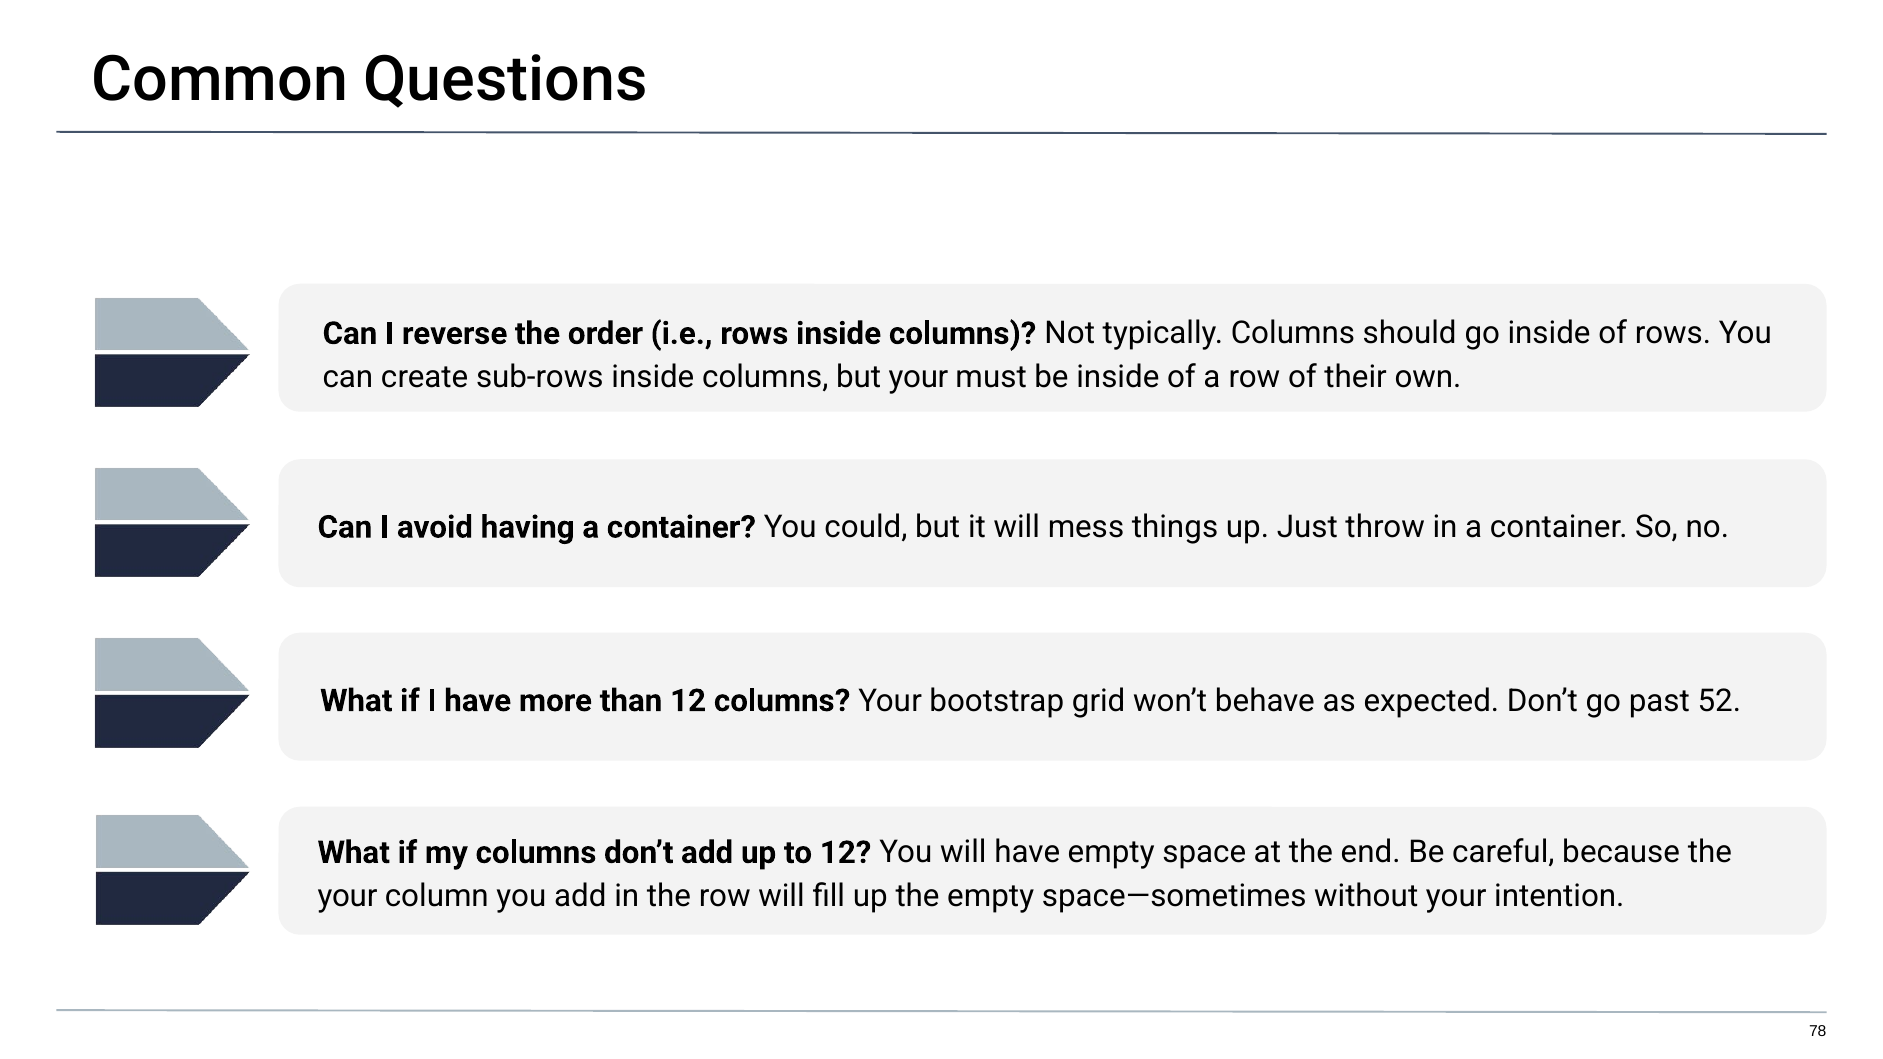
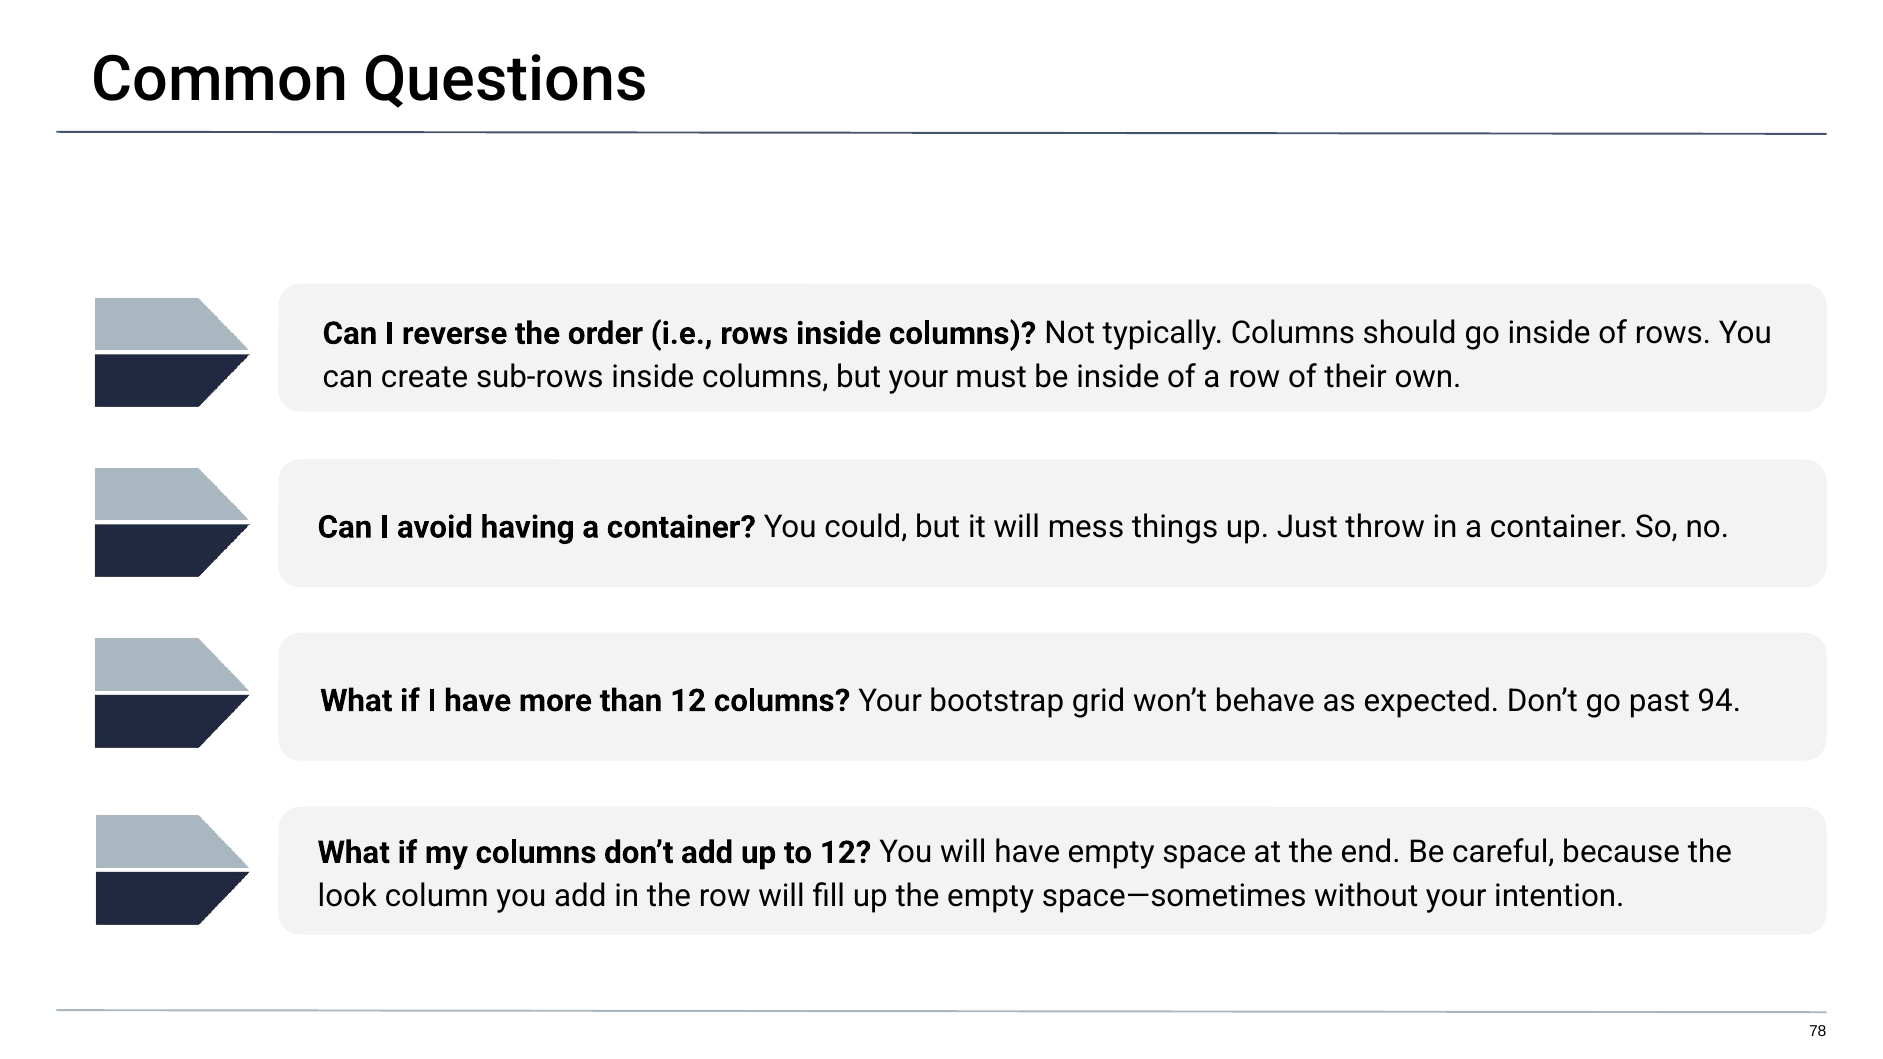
52: 52 -> 94
your at (347, 896): your -> look
